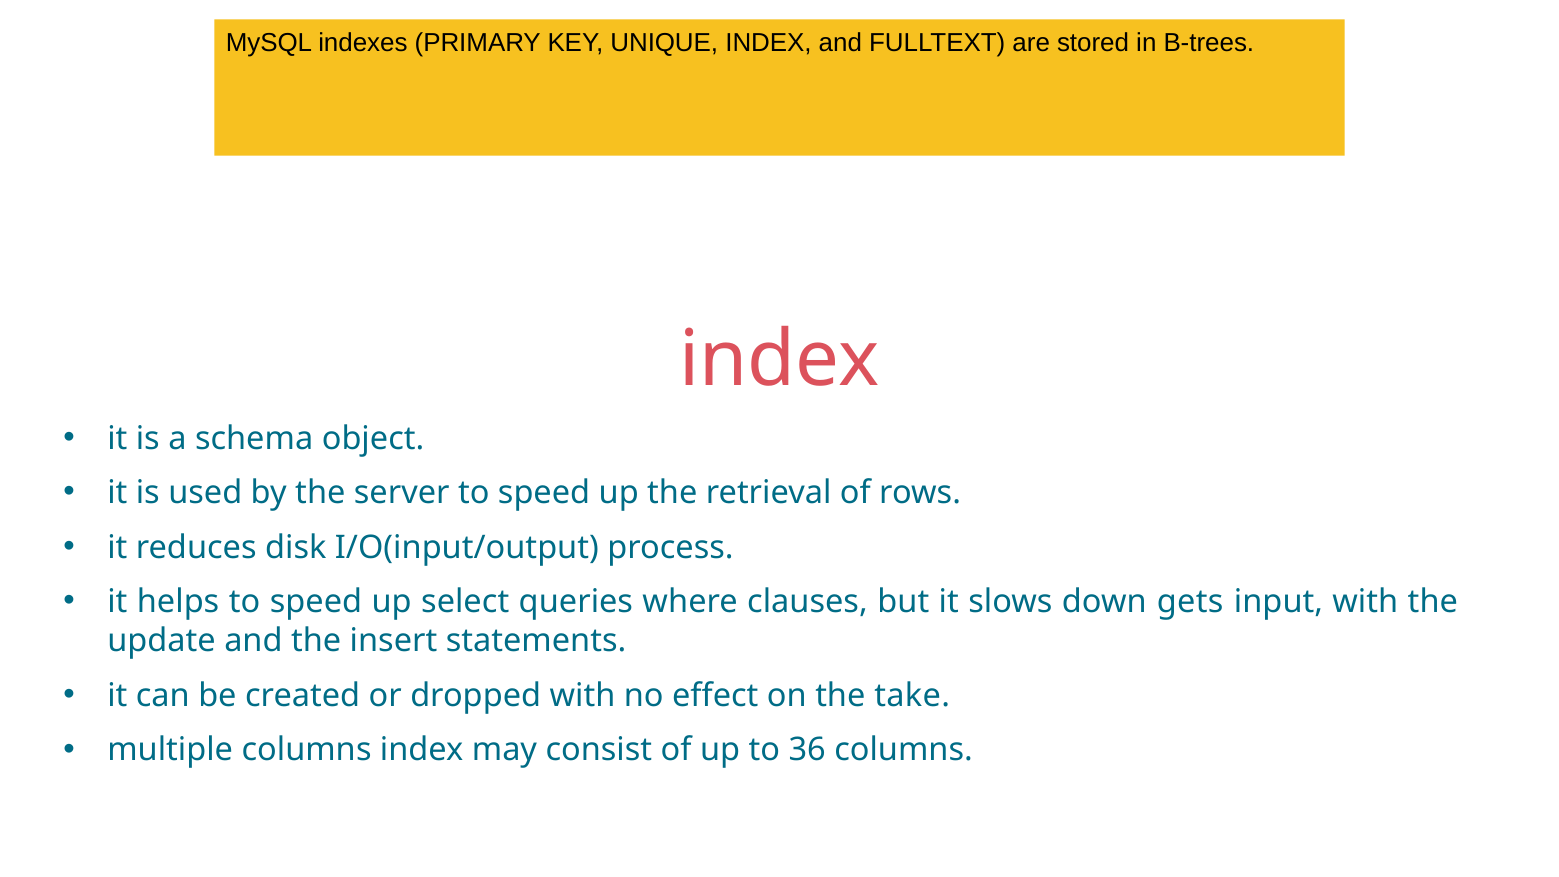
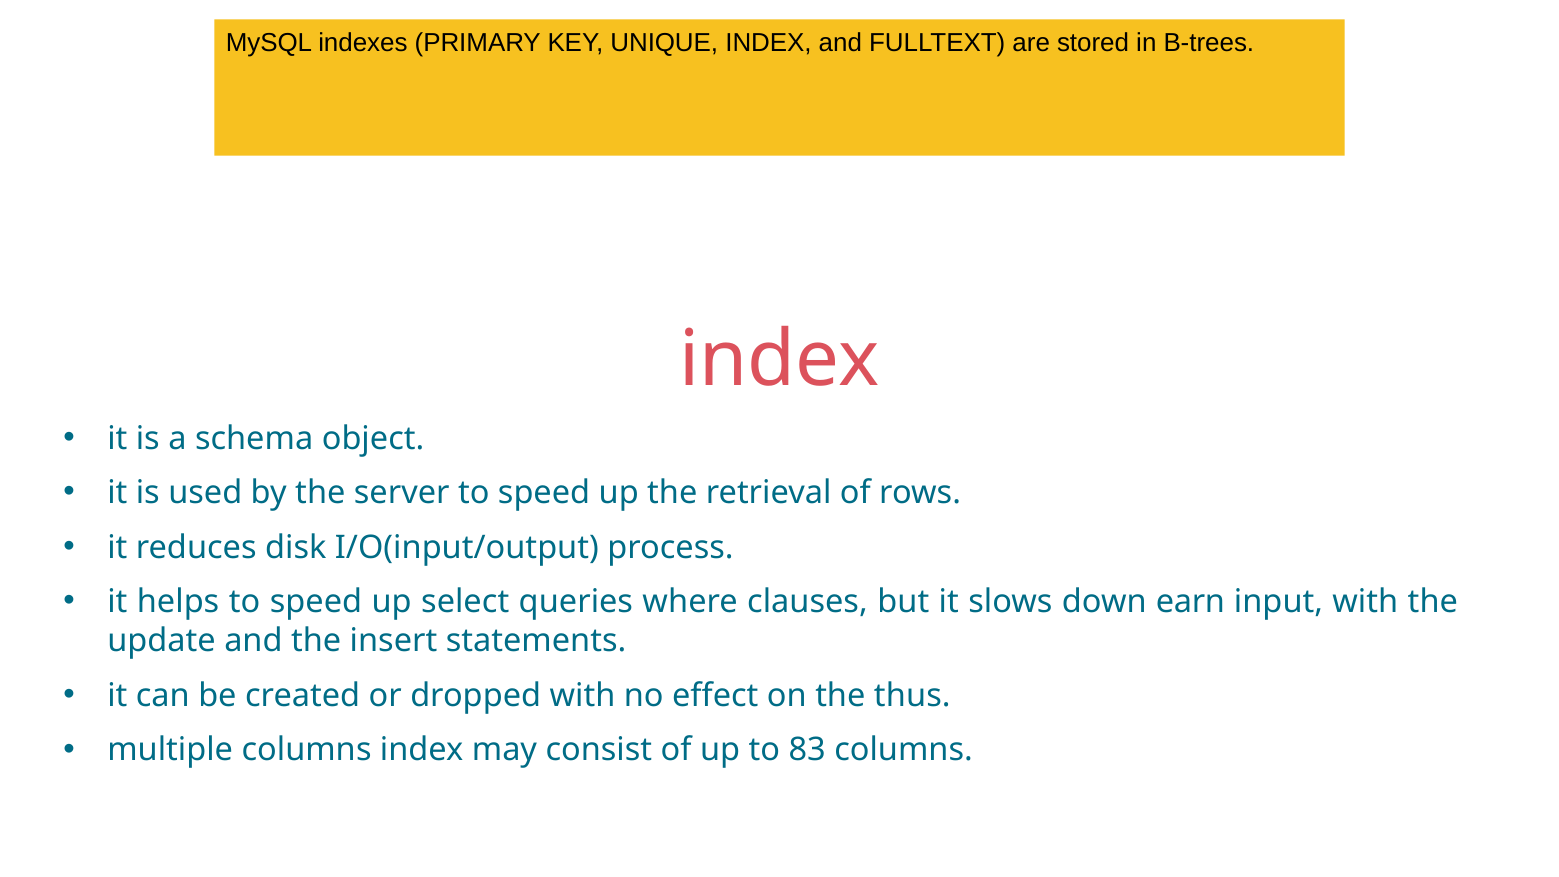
gets: gets -> earn
take: take -> thus
36: 36 -> 83
